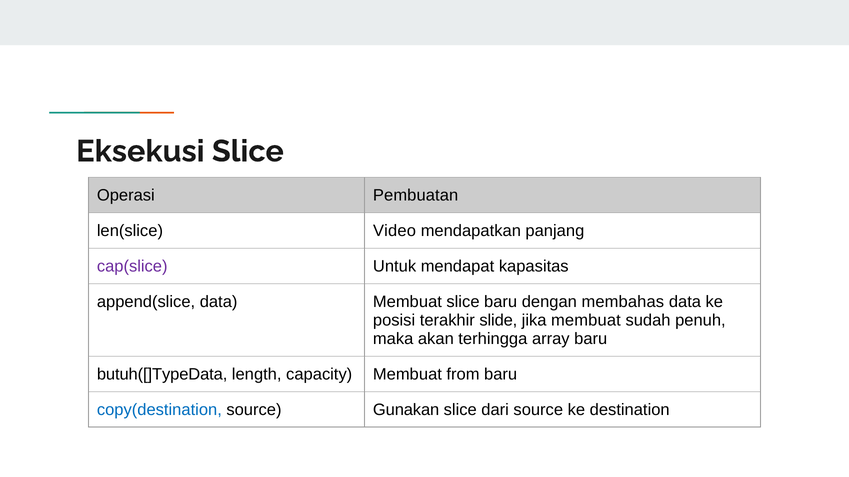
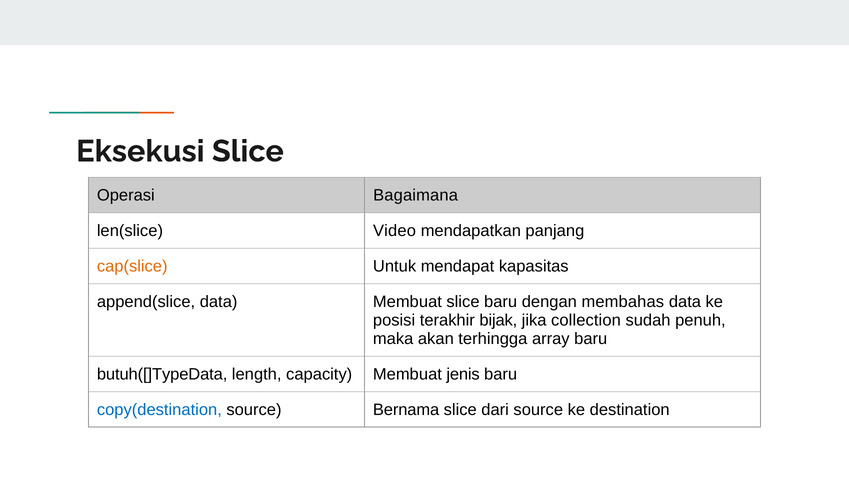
Pembuatan: Pembuatan -> Bagaimana
cap(slice colour: purple -> orange
slide: slide -> bijak
jika membuat: membuat -> collection
from: from -> jenis
Gunakan: Gunakan -> Bernama
